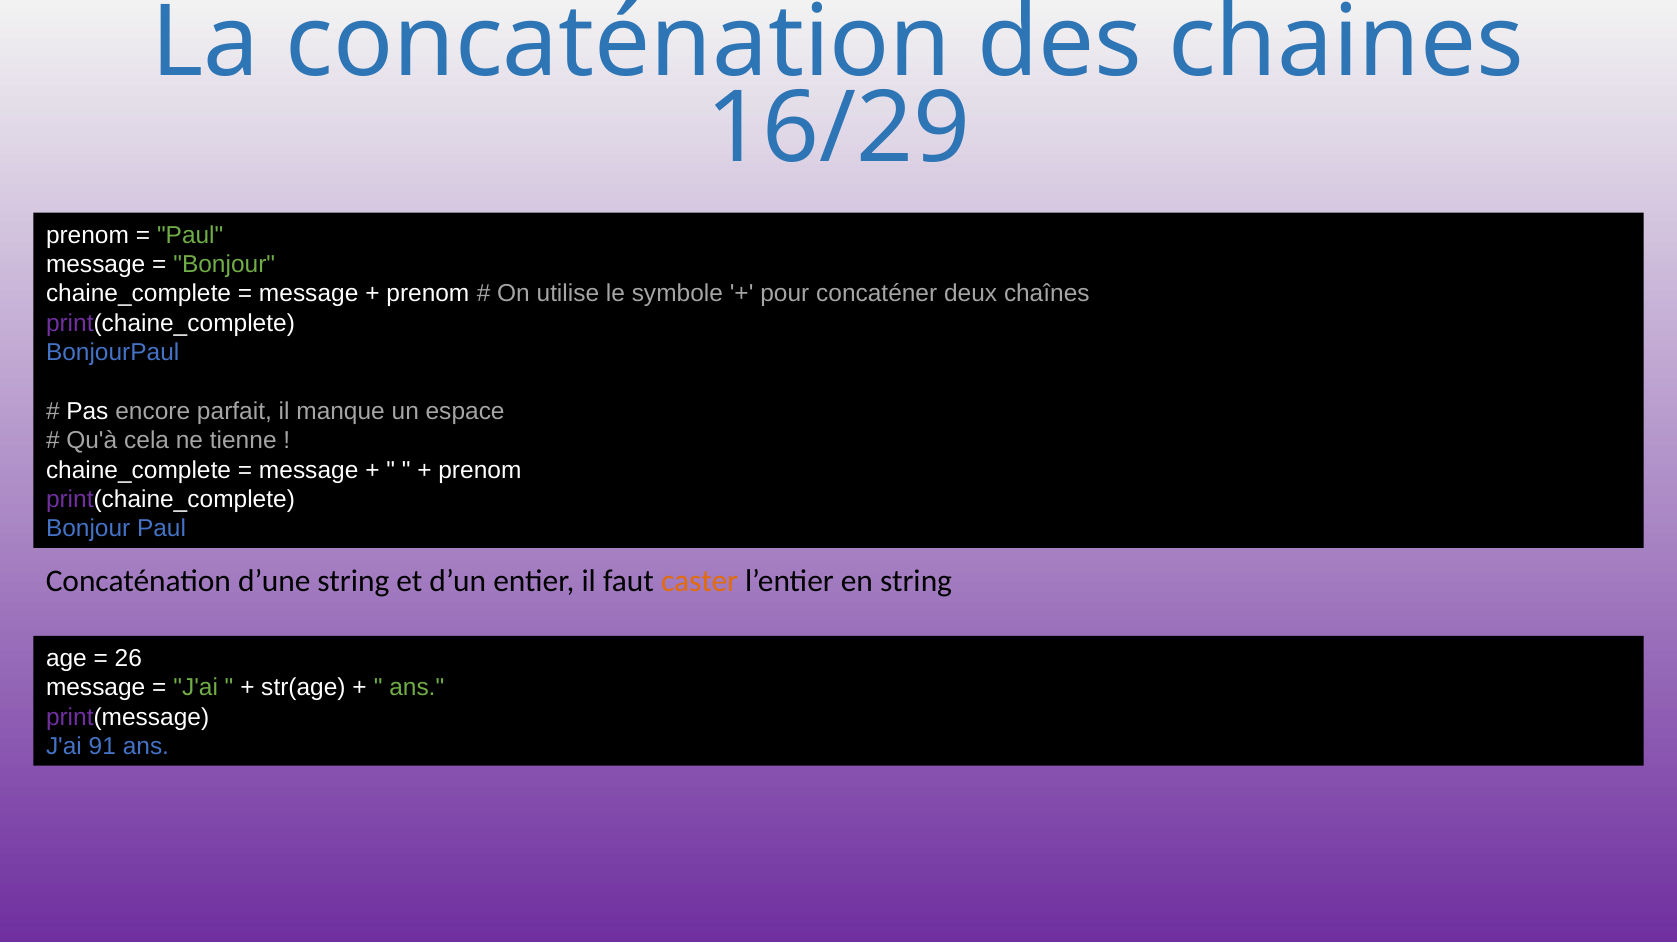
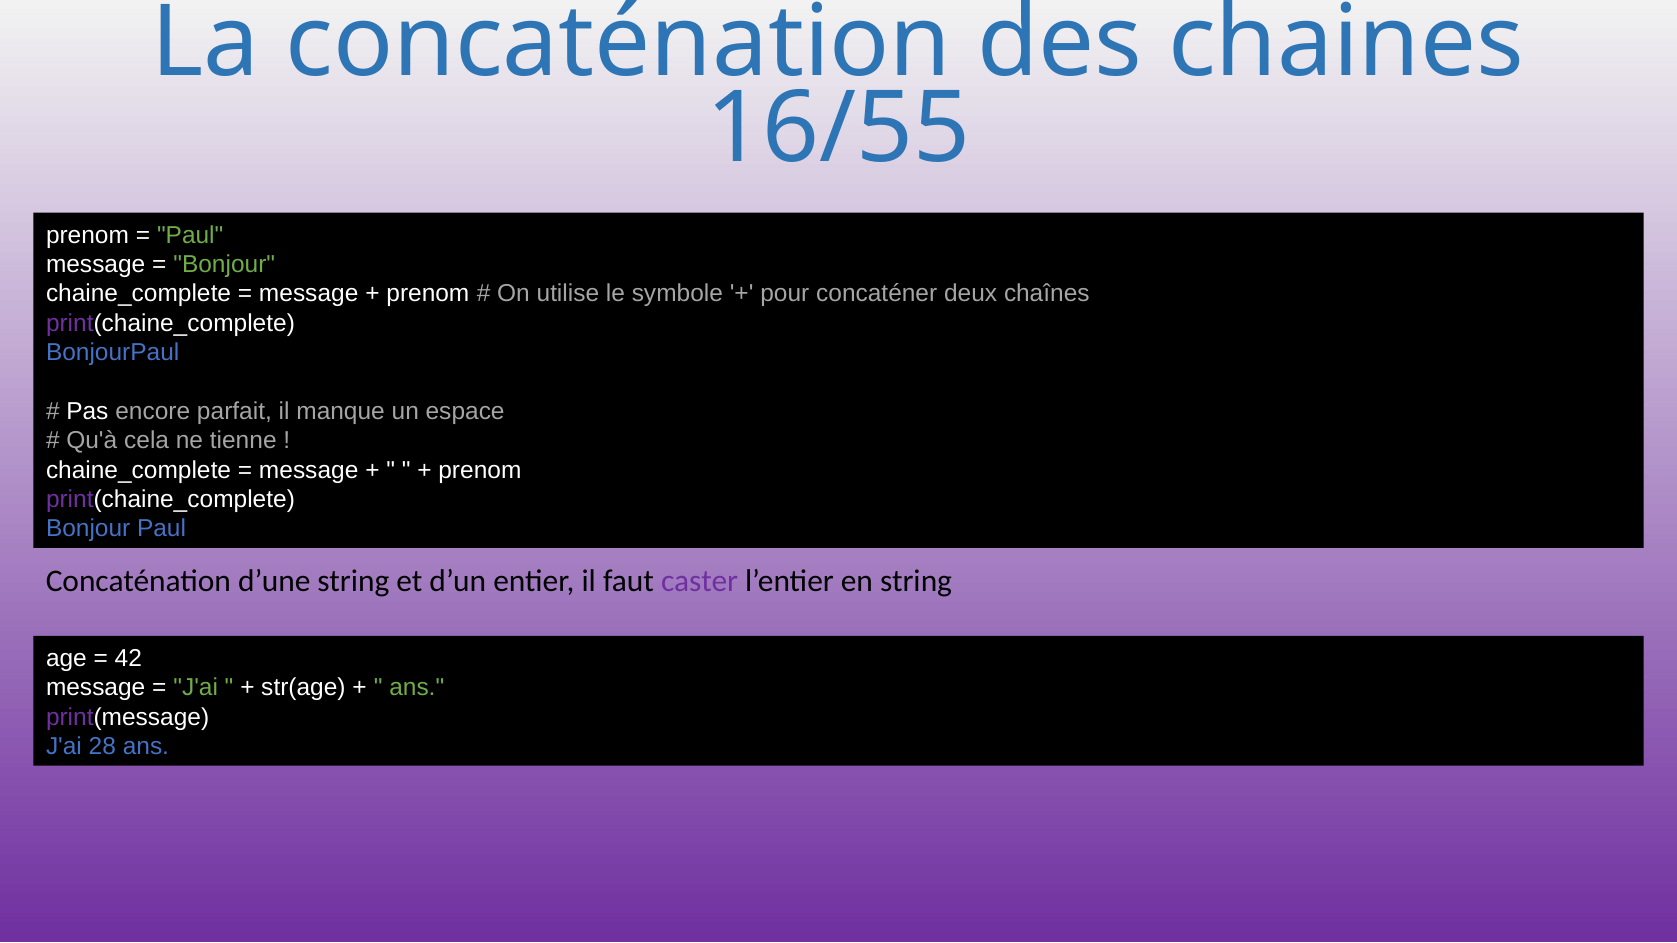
16/29: 16/29 -> 16/55
caster colour: orange -> purple
26: 26 -> 42
91: 91 -> 28
